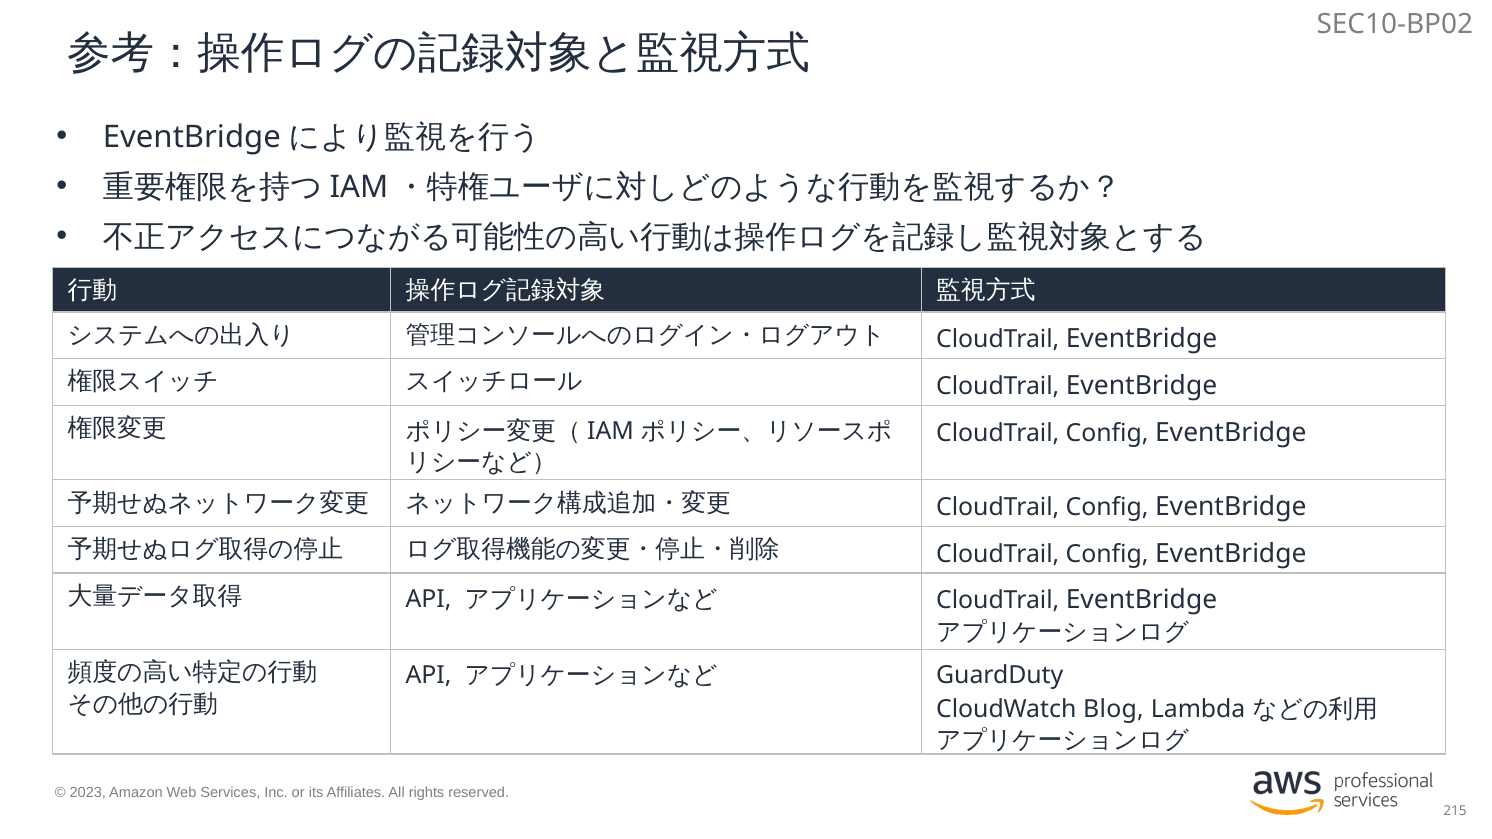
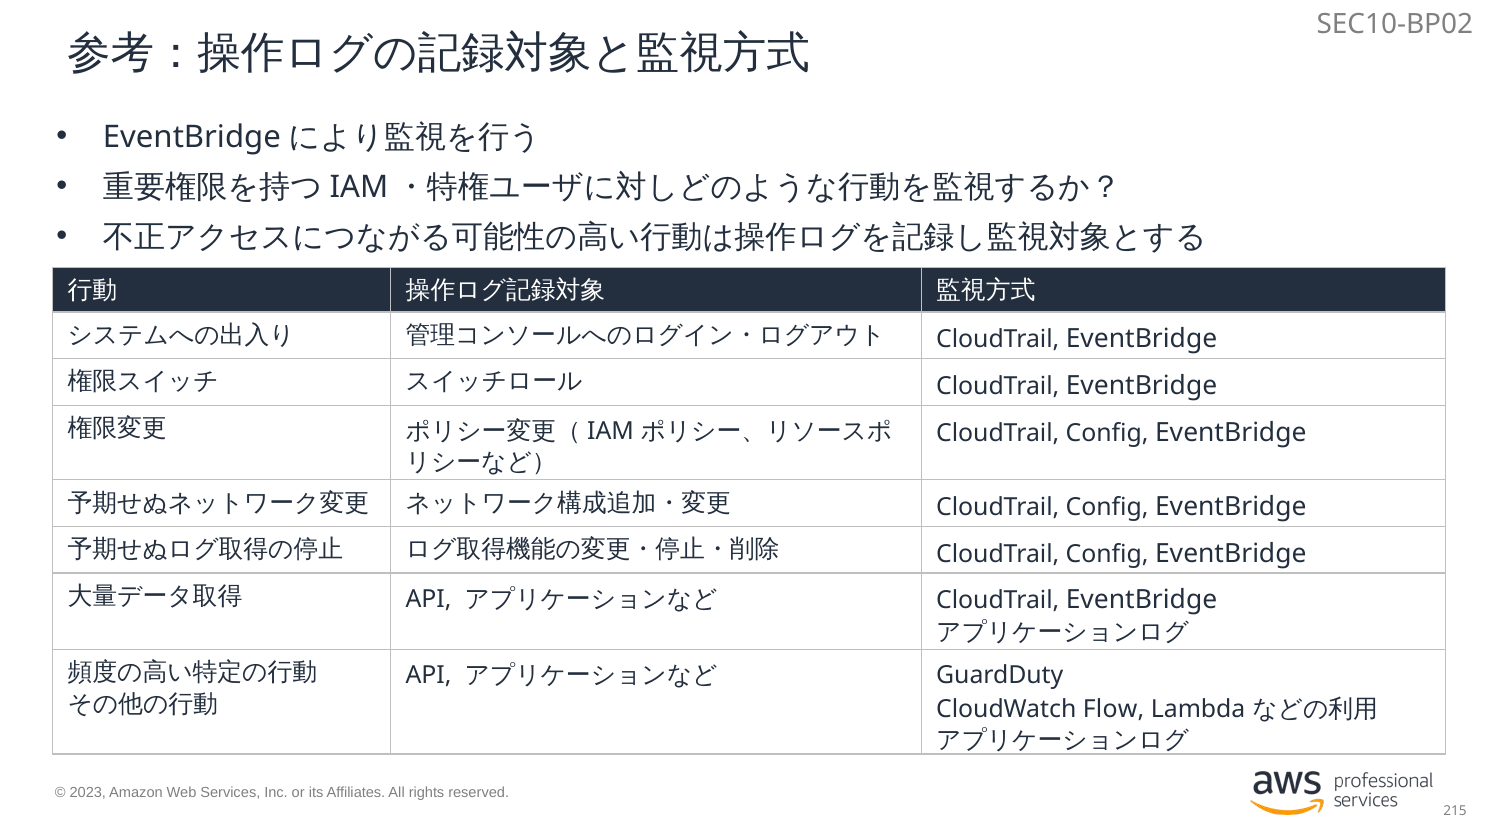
Blog: Blog -> Flow
